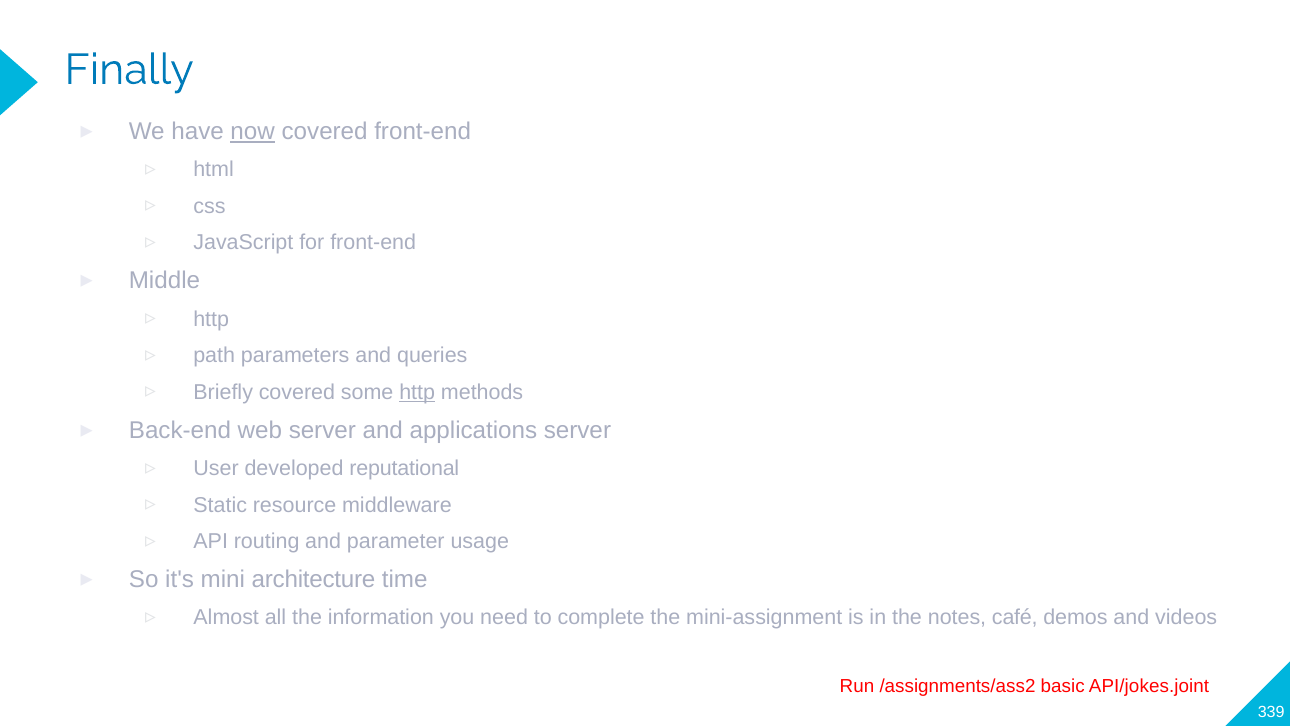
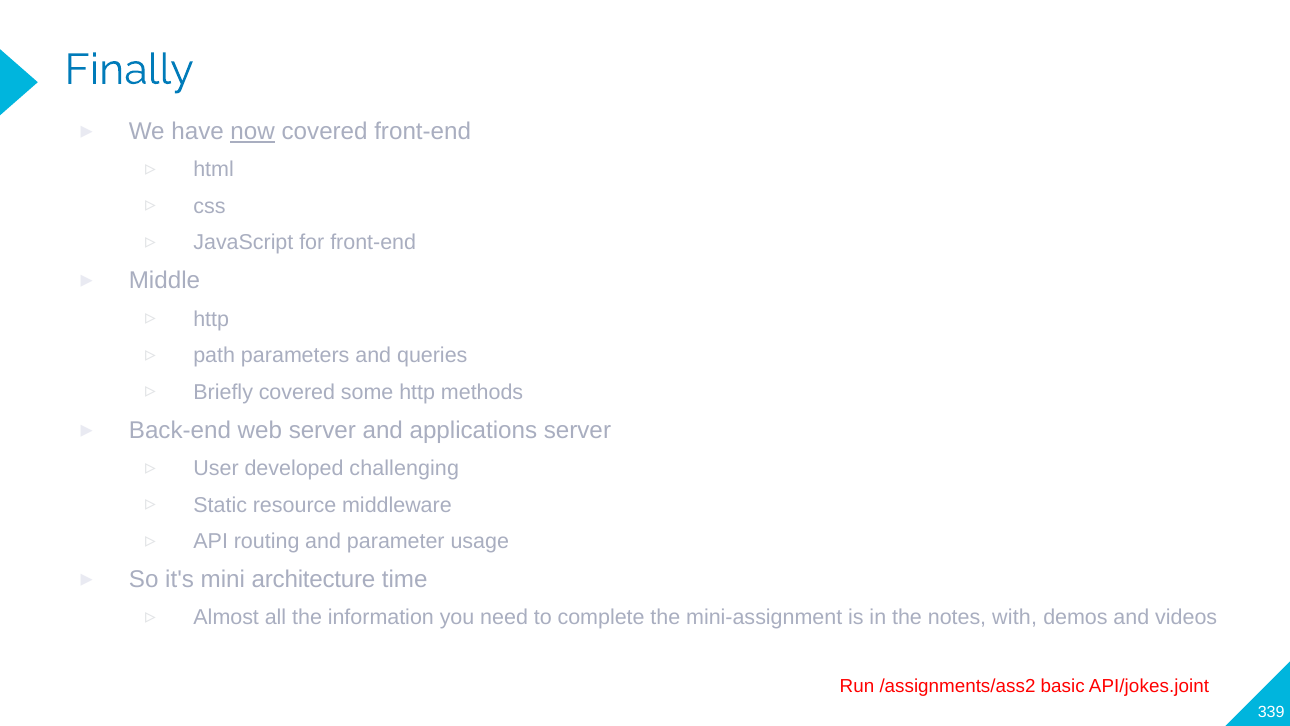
http at (417, 392) underline: present -> none
reputational: reputational -> challenging
café: café -> with
